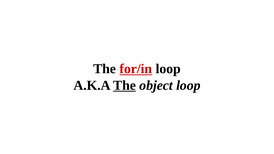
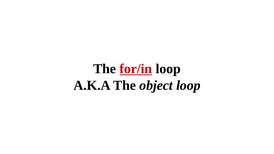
The at (124, 85) underline: present -> none
